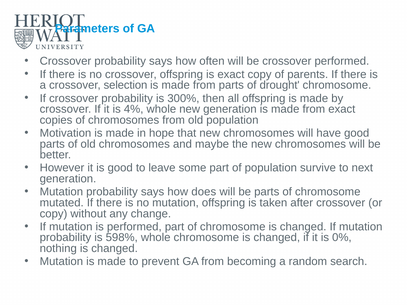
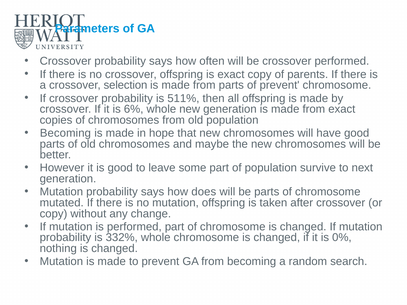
of drought: drought -> prevent
300%: 300% -> 511%
4%: 4% -> 6%
Motivation at (65, 133): Motivation -> Becoming
598%: 598% -> 332%
